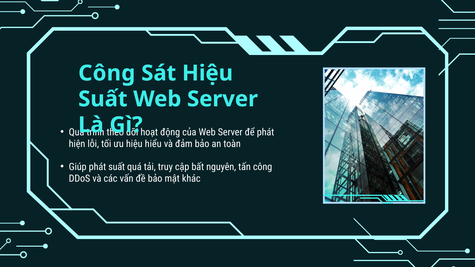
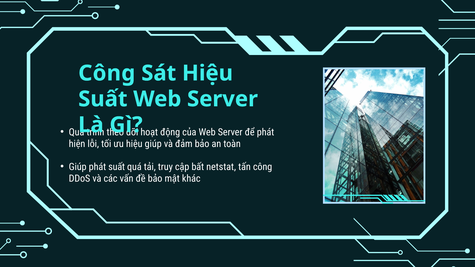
hiểu at (153, 144): hiểu -> giúp
nguyên: nguyên -> netstat
